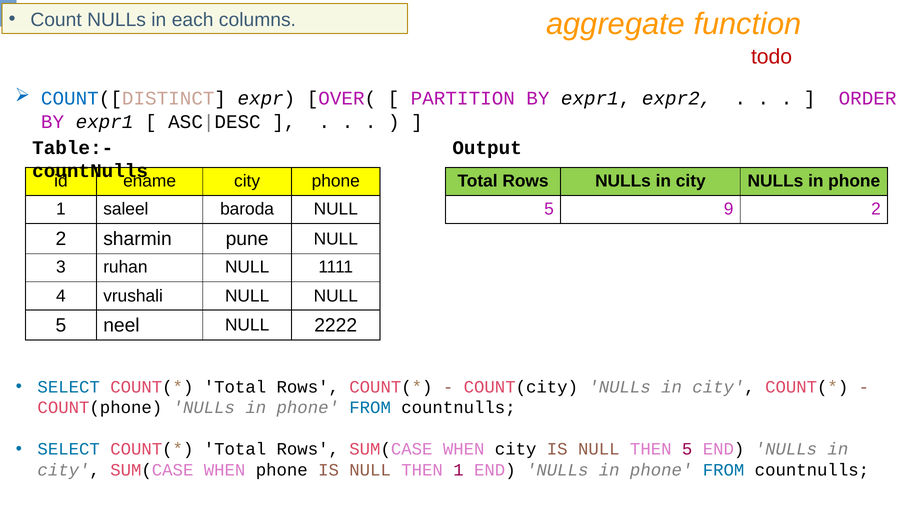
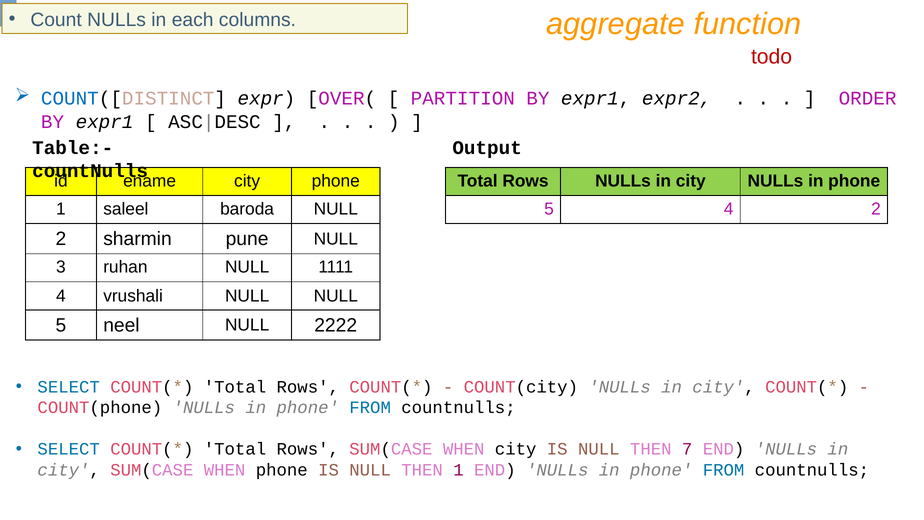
5 9: 9 -> 4
THEN 5: 5 -> 7
